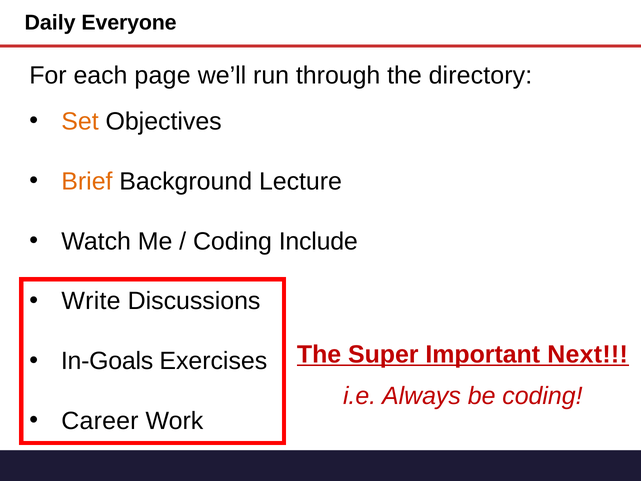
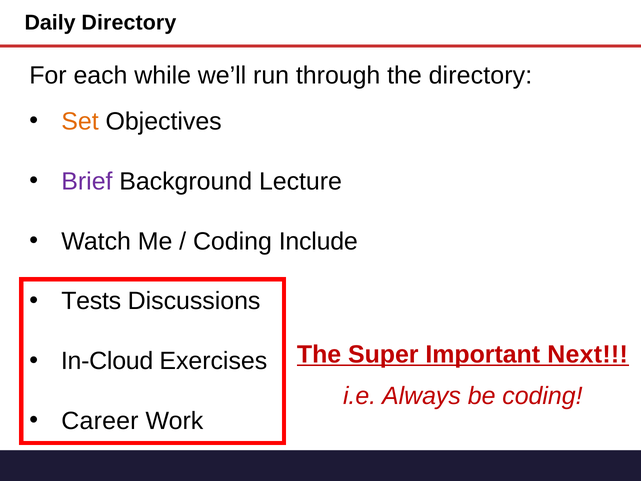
Daily Everyone: Everyone -> Directory
page: page -> while
Brief colour: orange -> purple
Write: Write -> Tests
In-Goals: In-Goals -> In-Cloud
